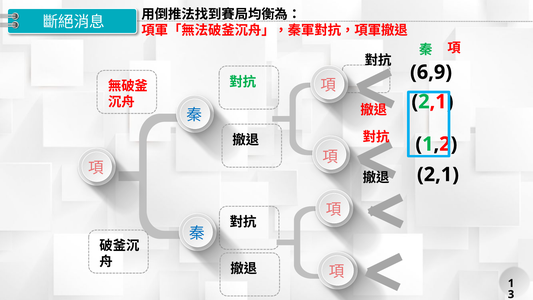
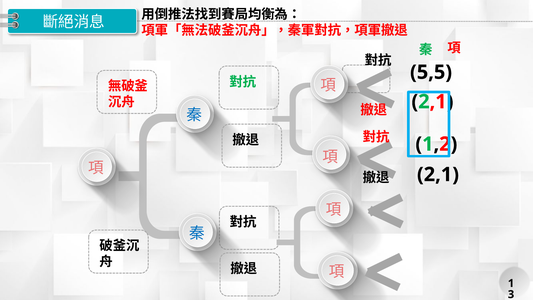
6,9: 6,9 -> 5,5
